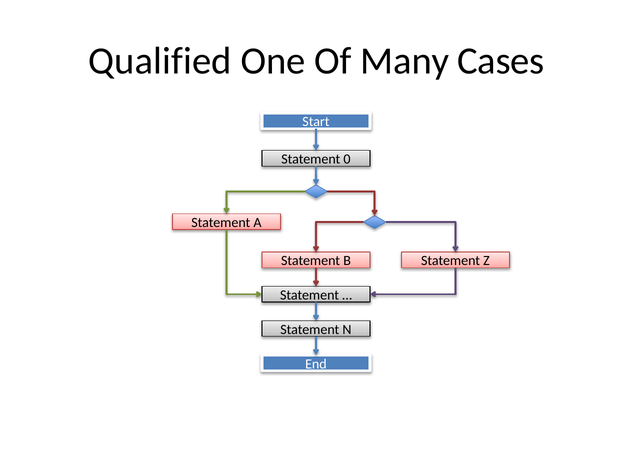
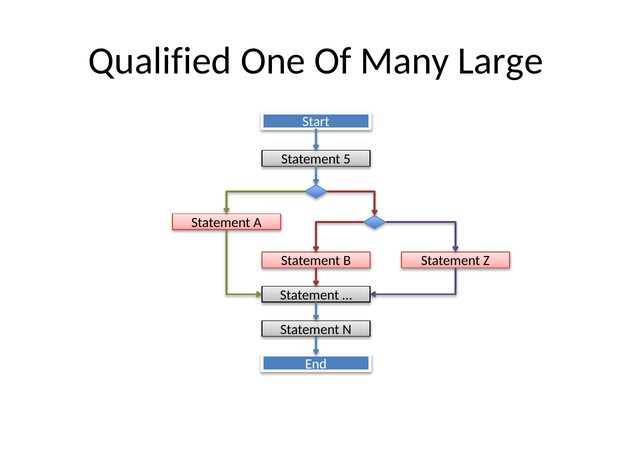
Cases: Cases -> Large
0: 0 -> 5
